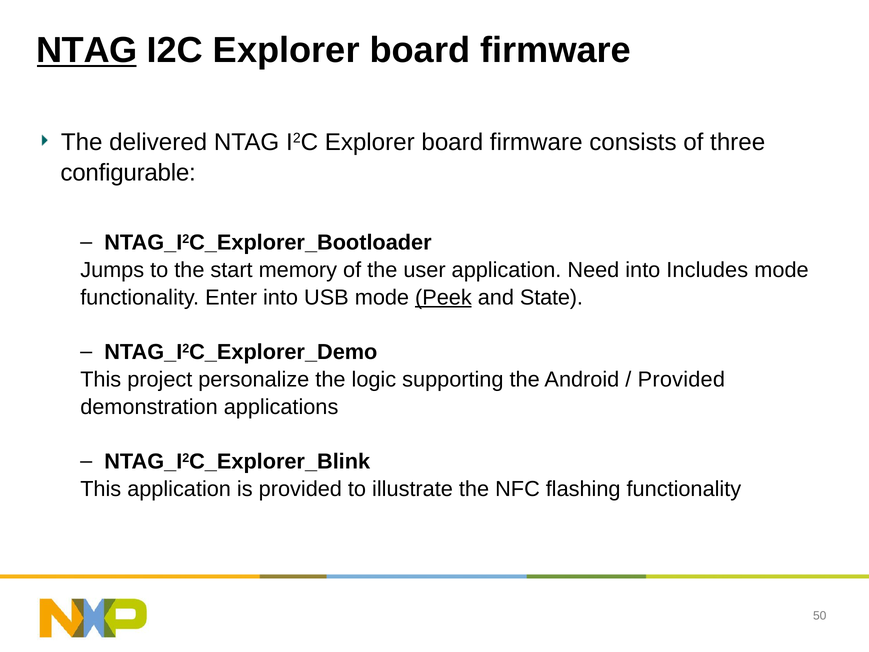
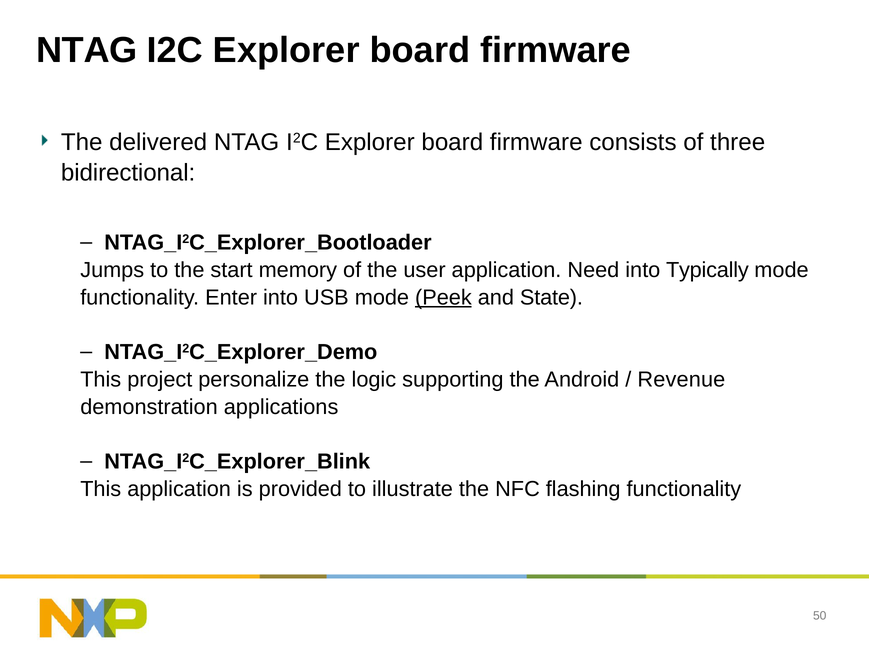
NTAG at (87, 50) underline: present -> none
configurable: configurable -> bidirectional
Includes: Includes -> Typically
Provided at (681, 379): Provided -> Revenue
